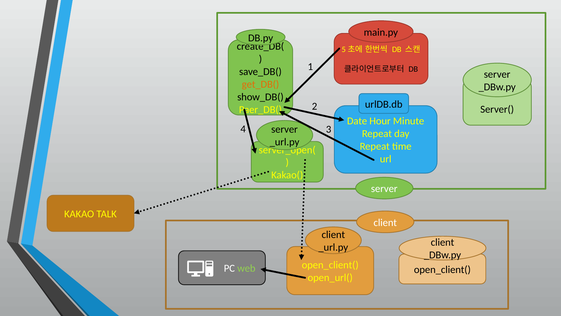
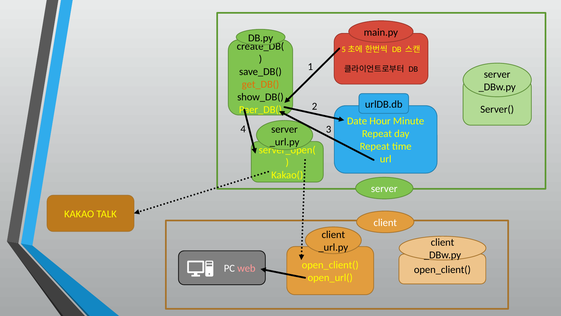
web colour: light green -> pink
